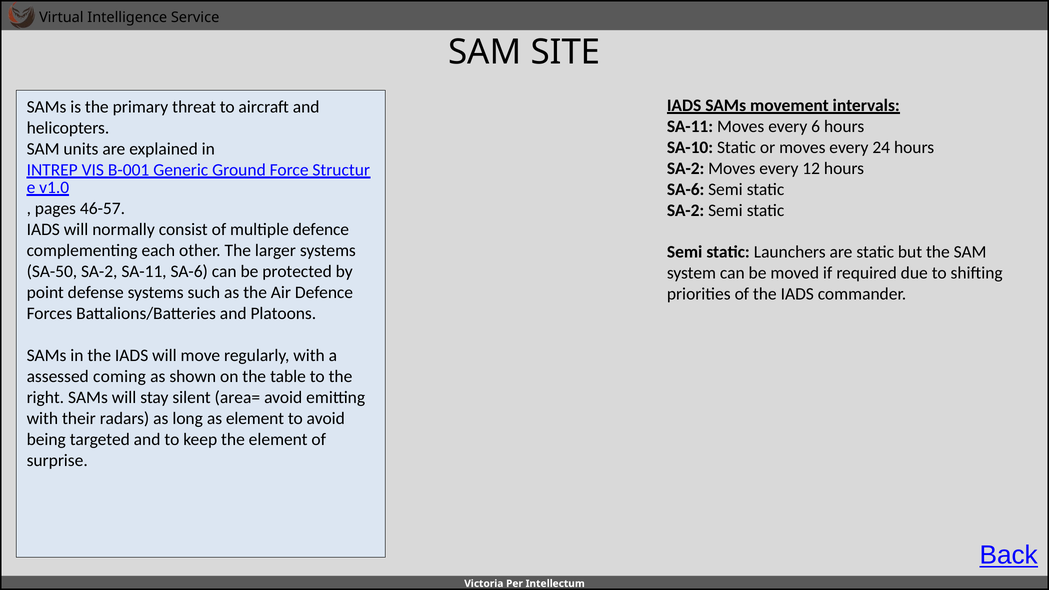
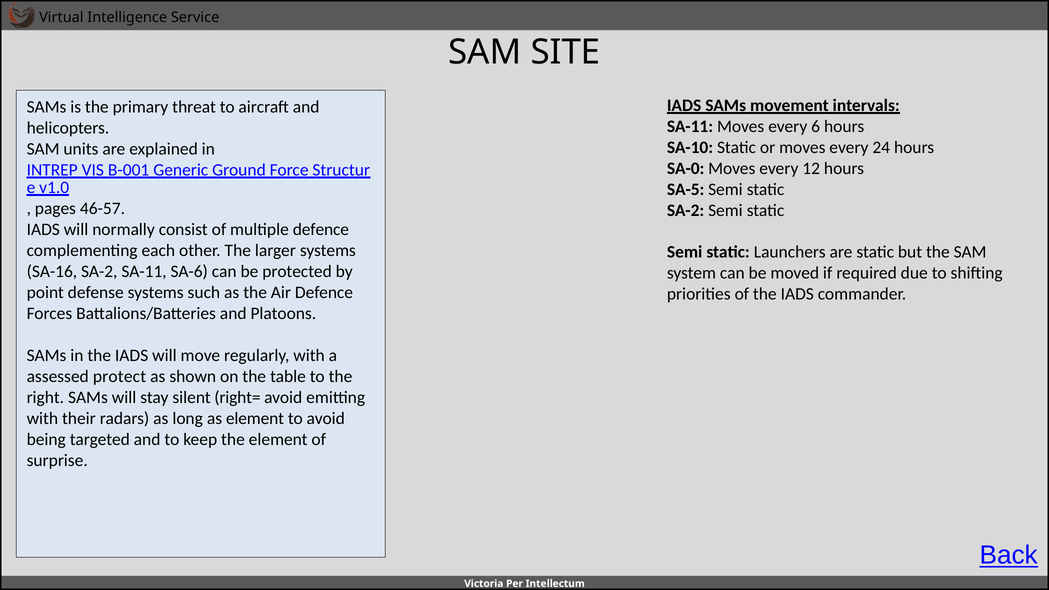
SA-2 at (686, 168): SA-2 -> SA-0
SA-6 at (686, 189): SA-6 -> SA-5
SA-50: SA-50 -> SA-16
coming: coming -> protect
area=: area= -> right=
